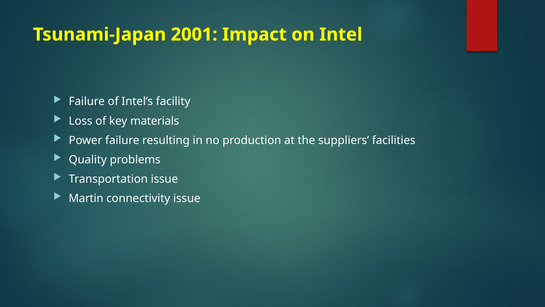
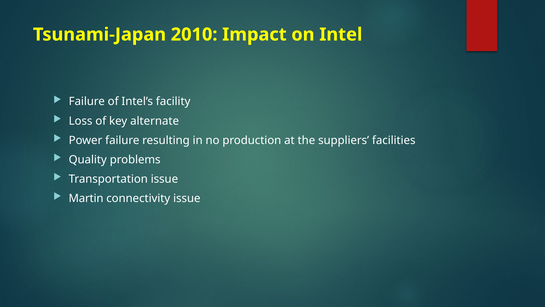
2001: 2001 -> 2010
materials: materials -> alternate
